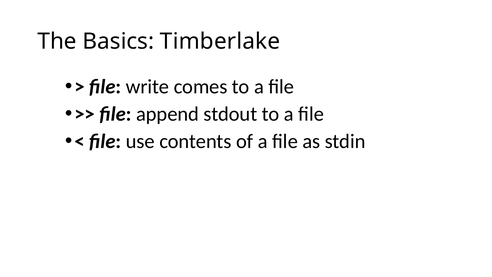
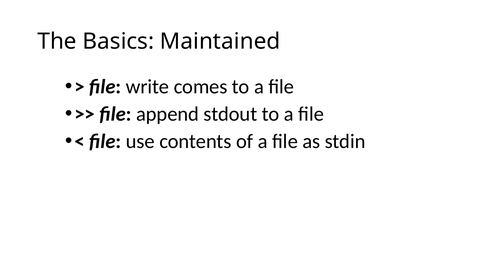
Timberlake: Timberlake -> Maintained
